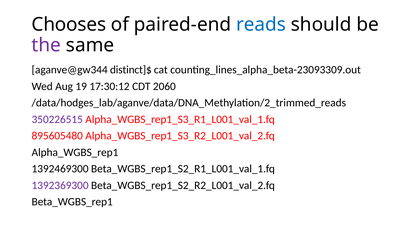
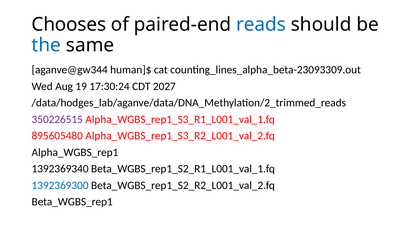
the colour: purple -> blue
distinct]$: distinct]$ -> human]$
17:30:12: 17:30:12 -> 17:30:24
2060: 2060 -> 2027
1392469300: 1392469300 -> 1392369340
1392369300 colour: purple -> blue
